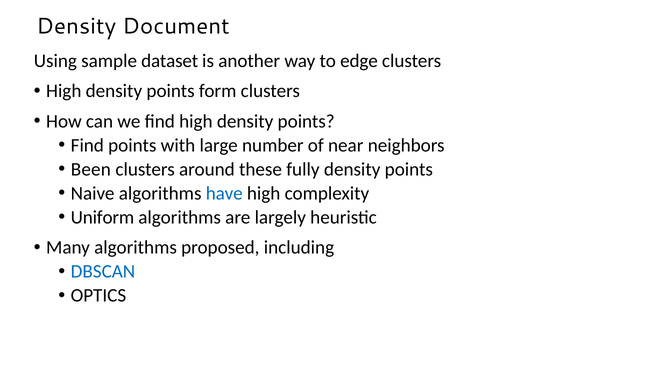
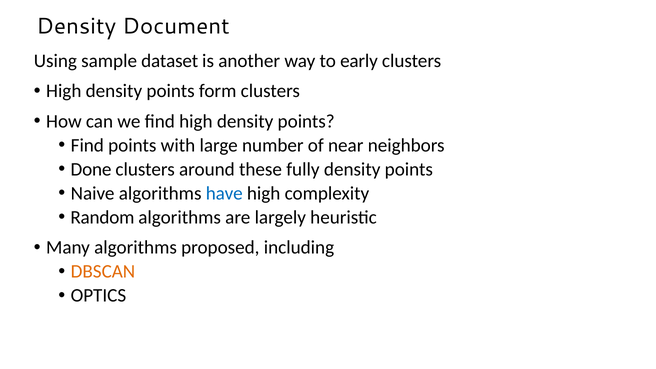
edge: edge -> early
Been: Been -> Done
Uniform: Uniform -> Random
DBSCAN colour: blue -> orange
